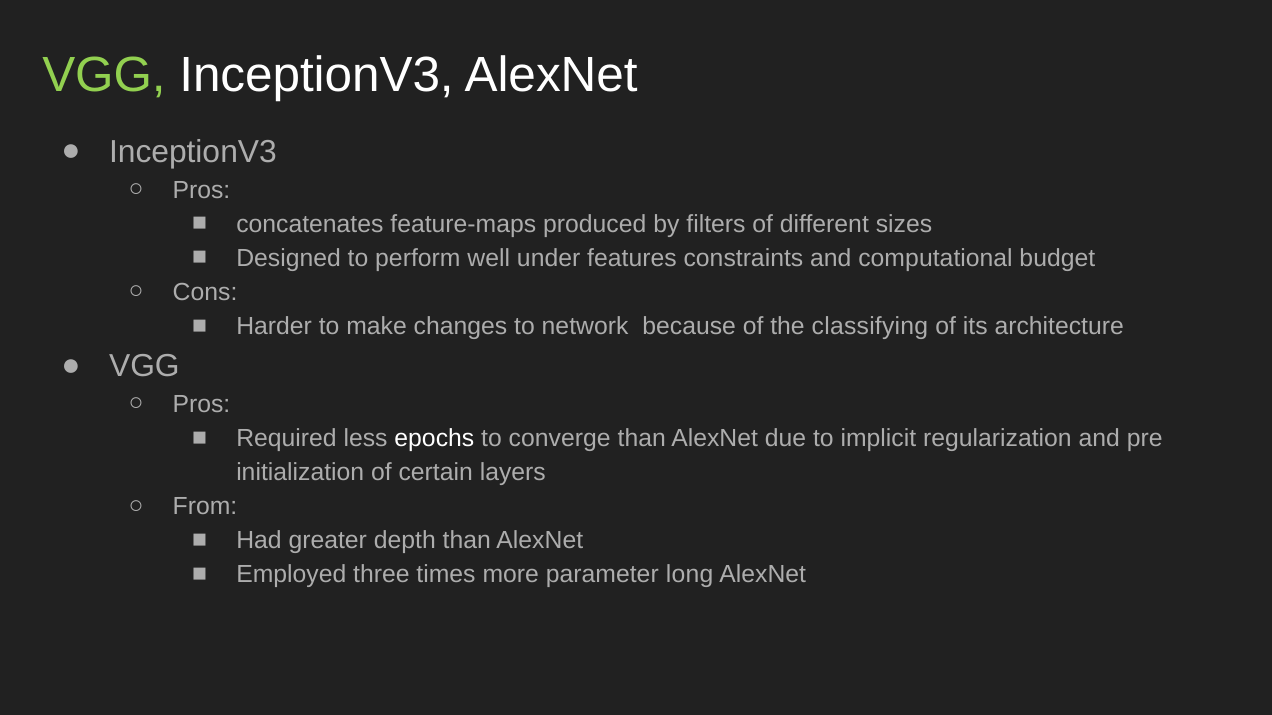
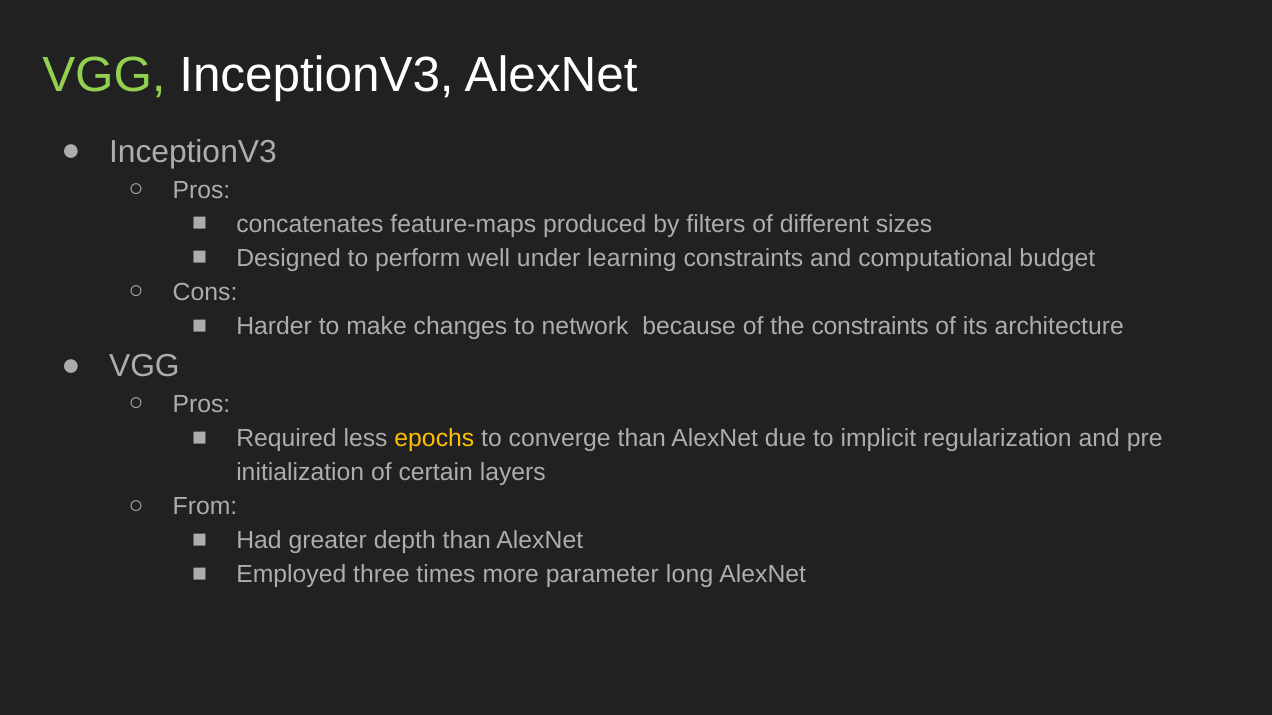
features: features -> learning
the classifying: classifying -> constraints
epochs colour: white -> yellow
